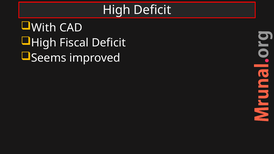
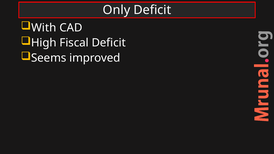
High at (117, 10): High -> Only
